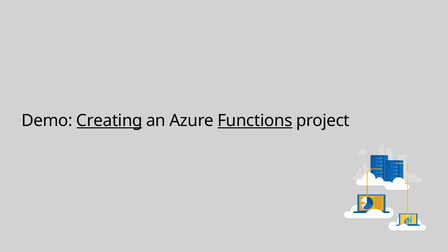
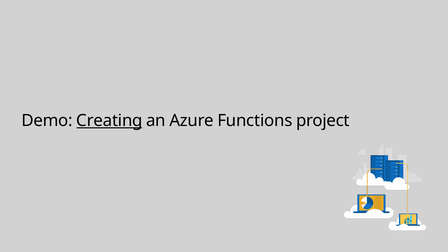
Functions underline: present -> none
